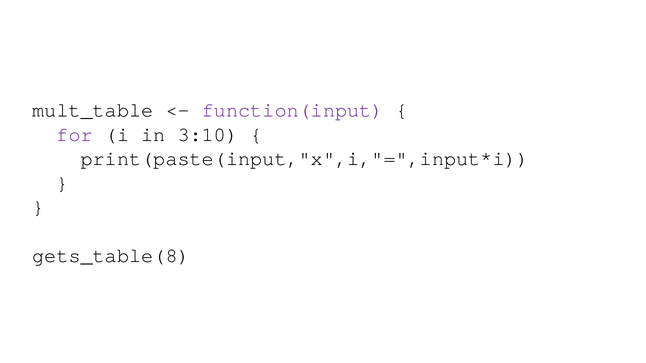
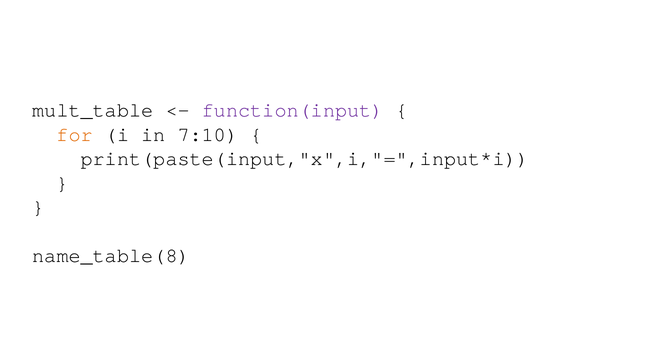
for colour: purple -> orange
3:10: 3:10 -> 7:10
gets_table(8: gets_table(8 -> name_table(8
